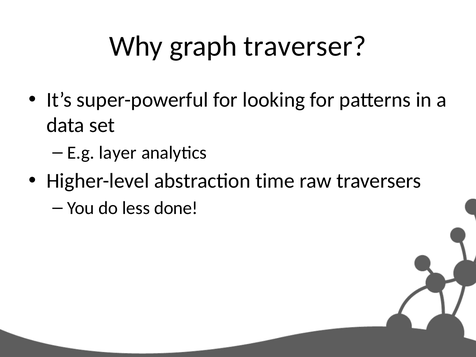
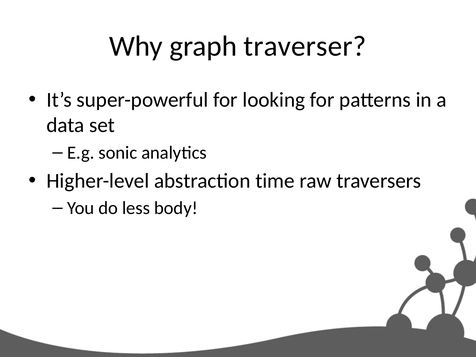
layer: layer -> sonic
done: done -> body
